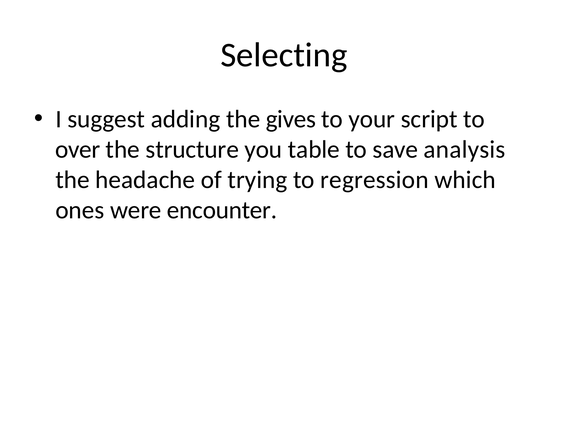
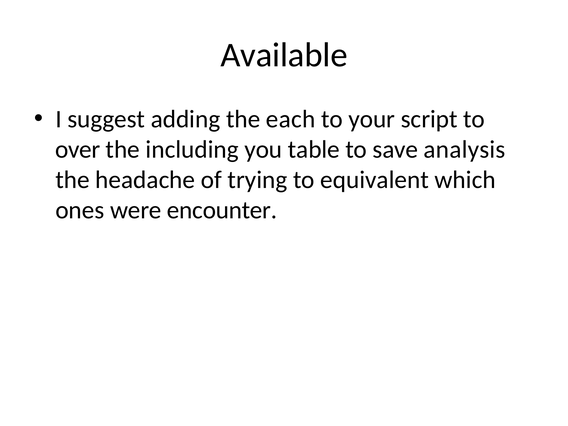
Selecting: Selecting -> Available
gives: gives -> each
structure: structure -> including
regression: regression -> equivalent
